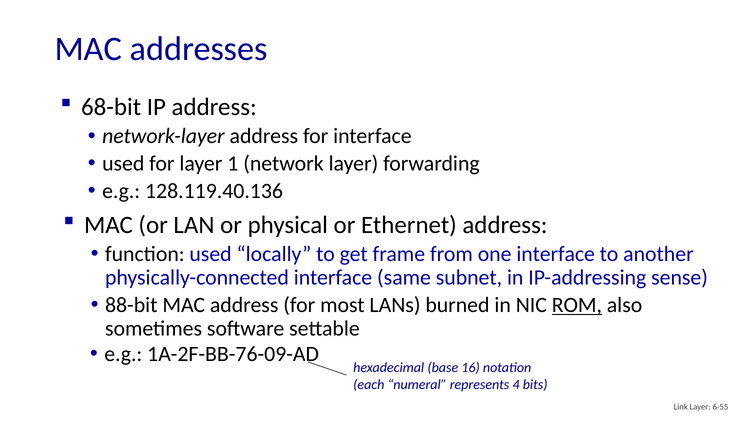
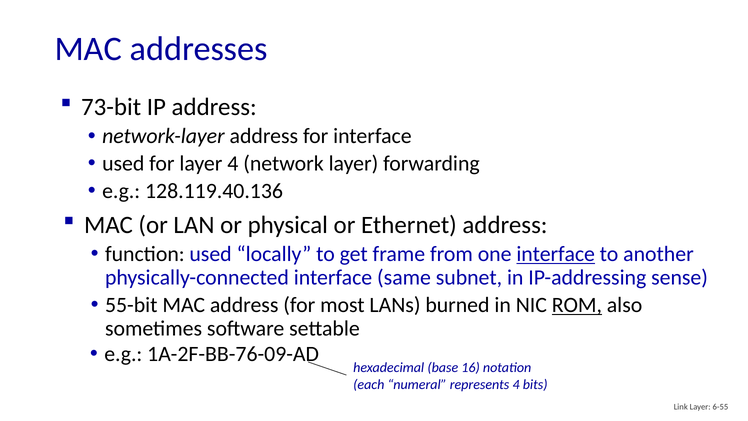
68-bit: 68-bit -> 73-bit
layer 1: 1 -> 4
interface at (556, 254) underline: none -> present
88-bit: 88-bit -> 55-bit
